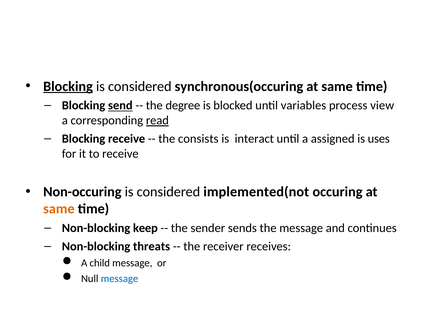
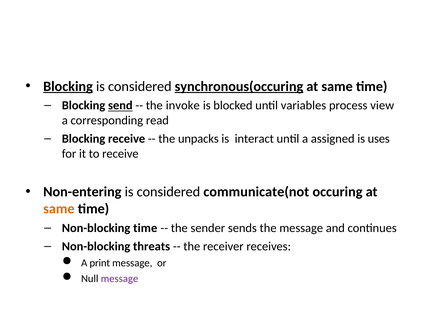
synchronous(occuring underline: none -> present
degree: degree -> invoke
read underline: present -> none
consists: consists -> unpacks
Non-occuring: Non-occuring -> Non-entering
implemented(not: implemented(not -> communicate(not
Non-blocking keep: keep -> time
child: child -> print
message at (120, 278) colour: blue -> purple
